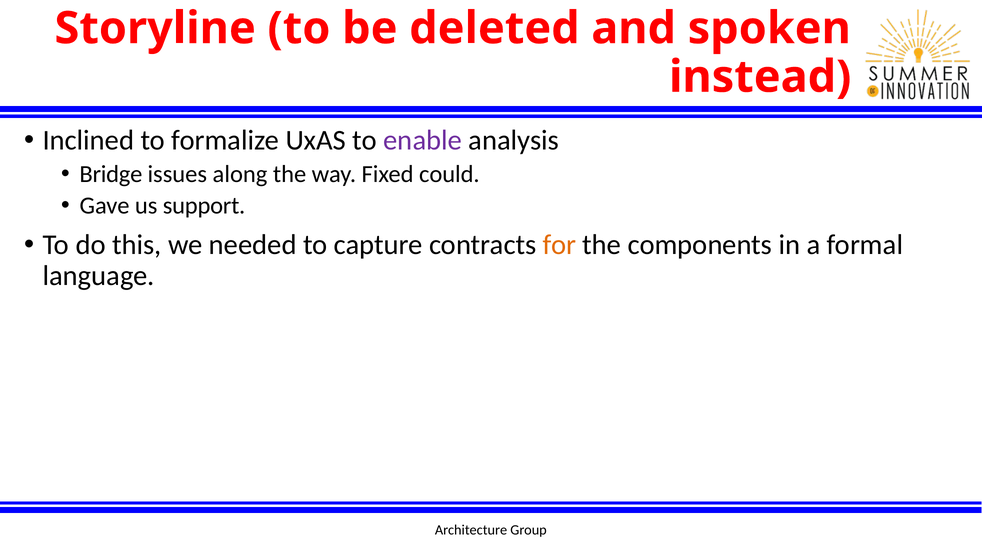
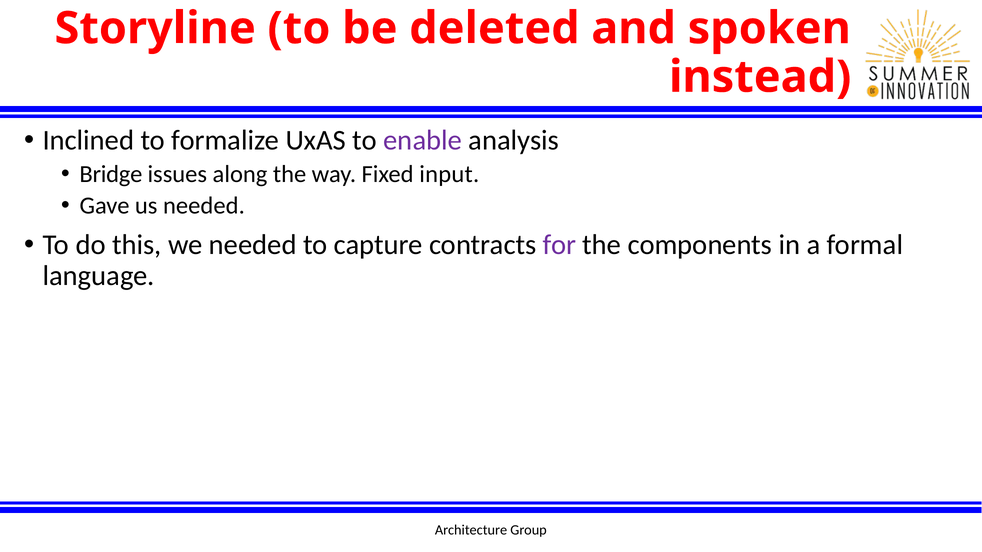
could: could -> input
us support: support -> needed
for colour: orange -> purple
